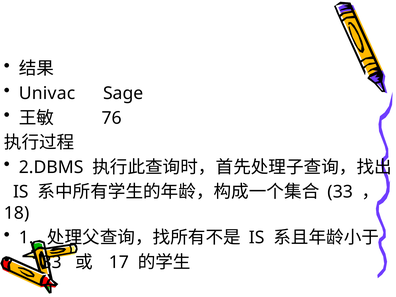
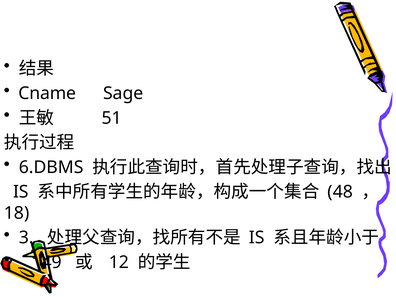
Univac: Univac -> Cname
76: 76 -> 51
2.DBMS: 2.DBMS -> 6.DBMS
33 at (340, 192): 33 -> 48
1: 1 -> 3
33 at (52, 262): 33 -> 49
17: 17 -> 12
